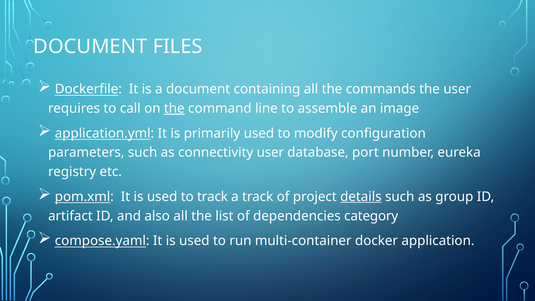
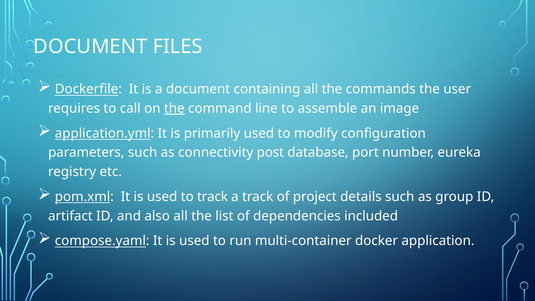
connectivity user: user -> post
details underline: present -> none
category: category -> included
